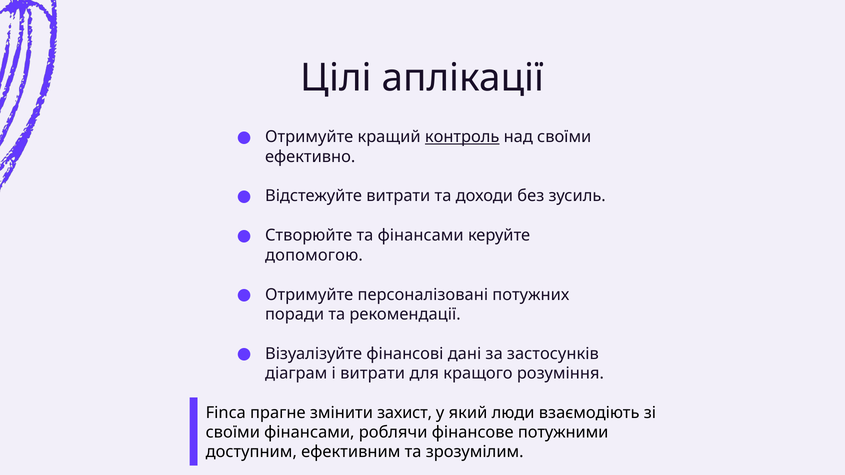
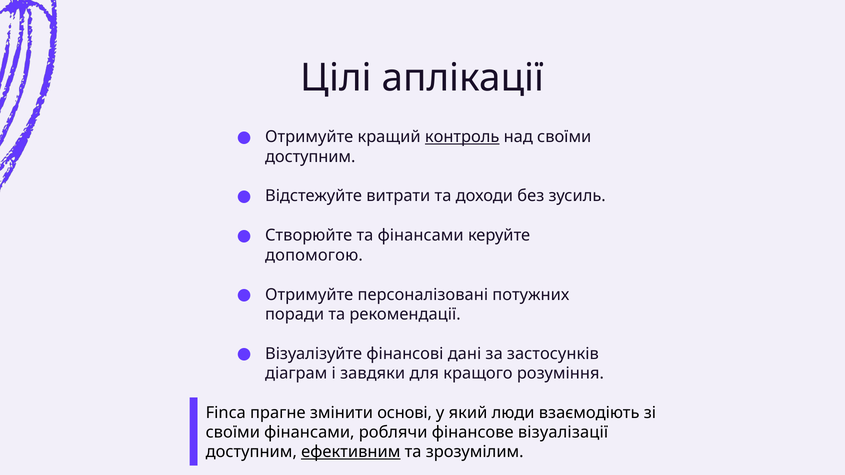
ефективно at (310, 157): ефективно -> доступним
і витрати: витрати -> завдяки
захист: захист -> основі
потужними: потужними -> візуалізації
ефективним underline: none -> present
